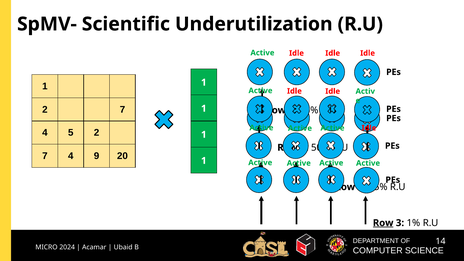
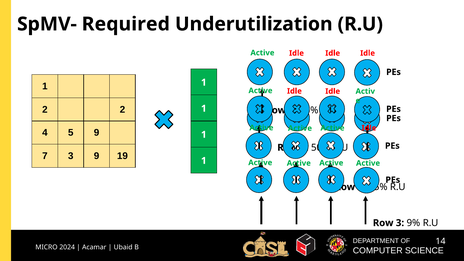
Scientific: Scientific -> Required
7 at (122, 110): 7 -> 2
5 2: 2 -> 9
4 at (71, 156): 4 -> 3
20: 20 -> 19
Row at (383, 223) underline: present -> none
1%: 1% -> 9%
